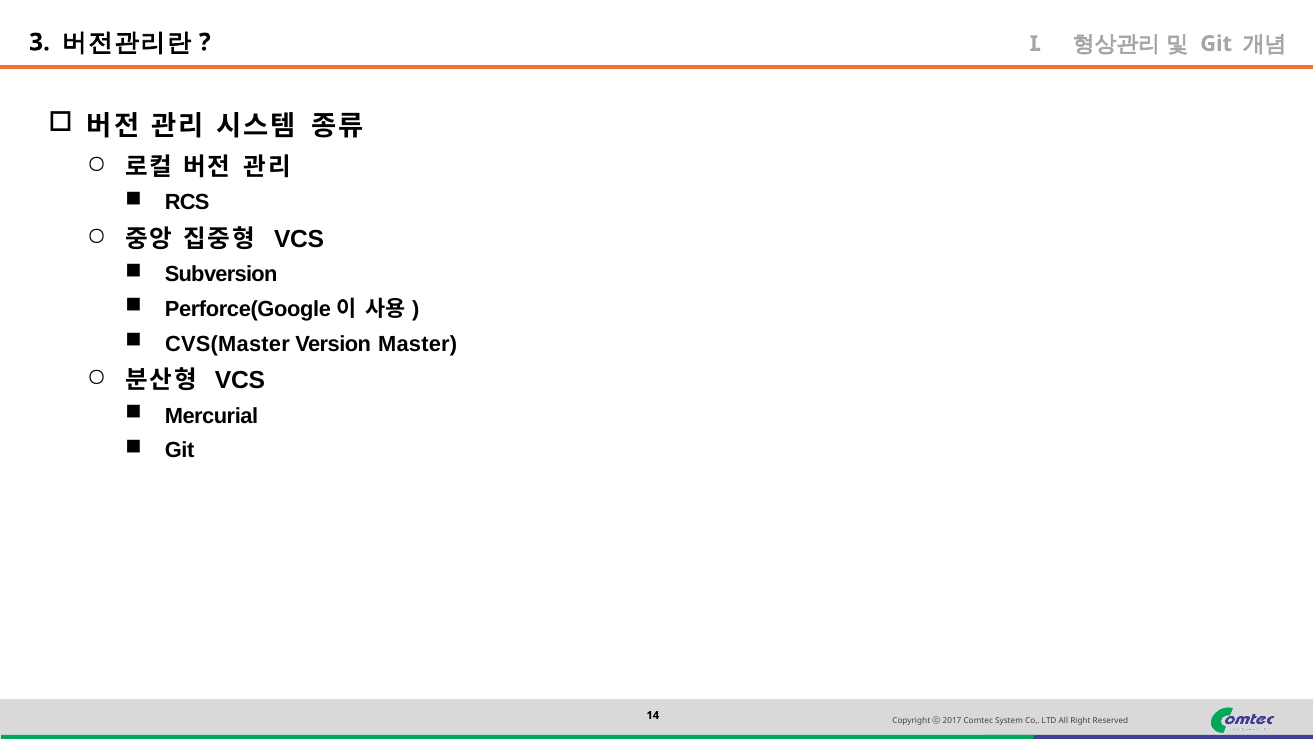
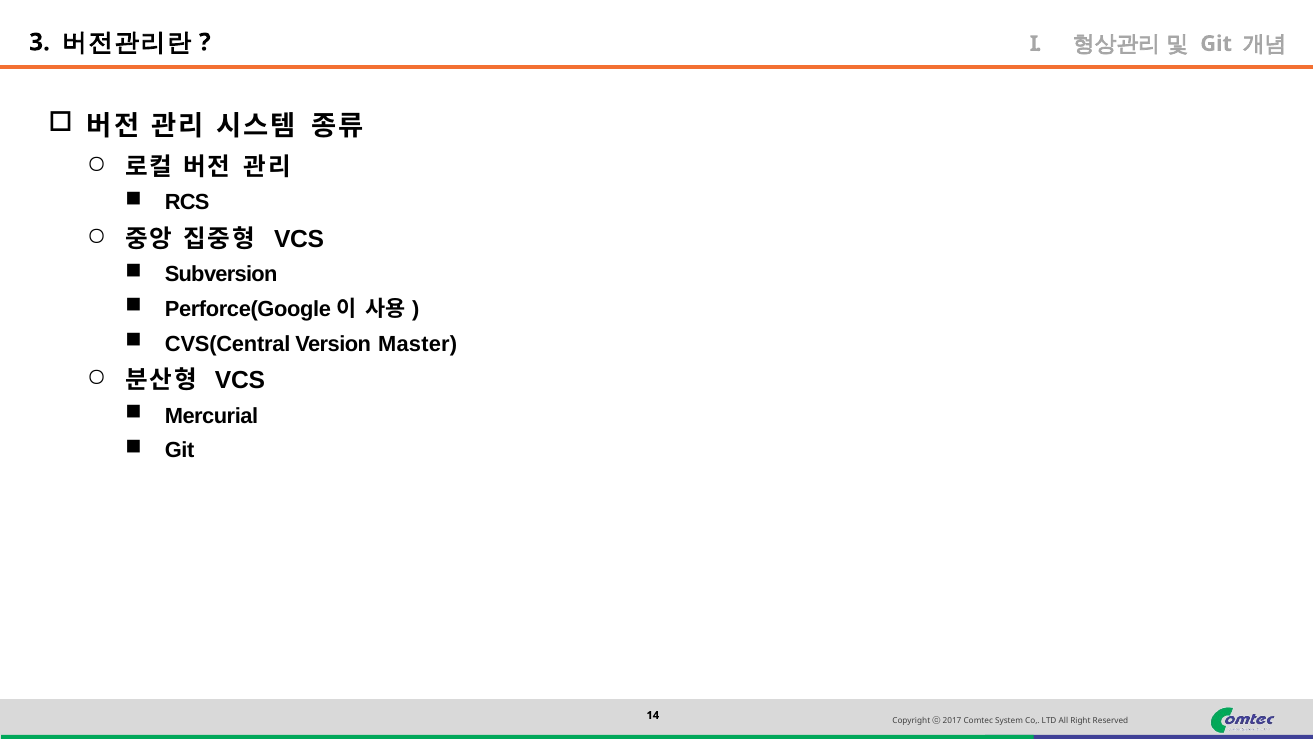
CVS(Master: CVS(Master -> CVS(Central
